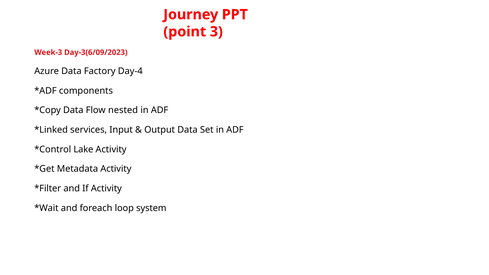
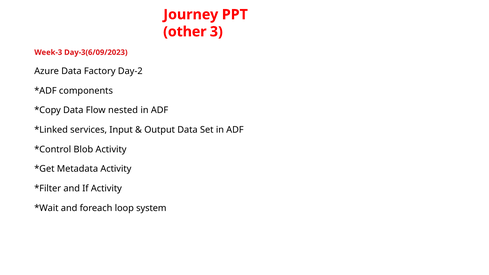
point: point -> other
Day-4: Day-4 -> Day-2
Lake: Lake -> Blob
